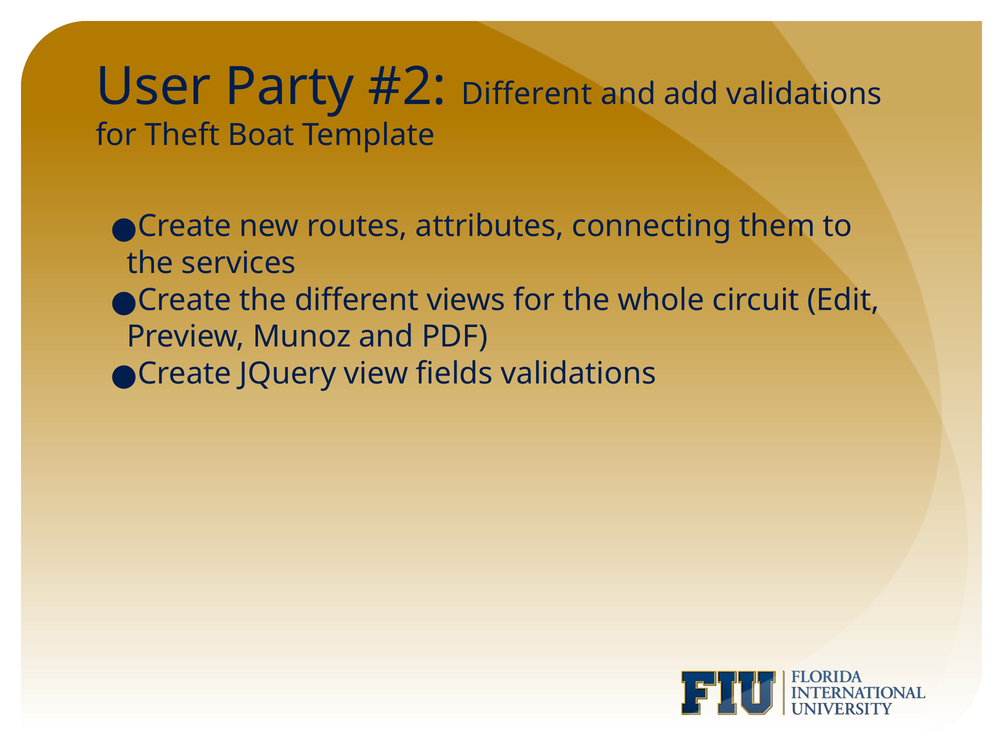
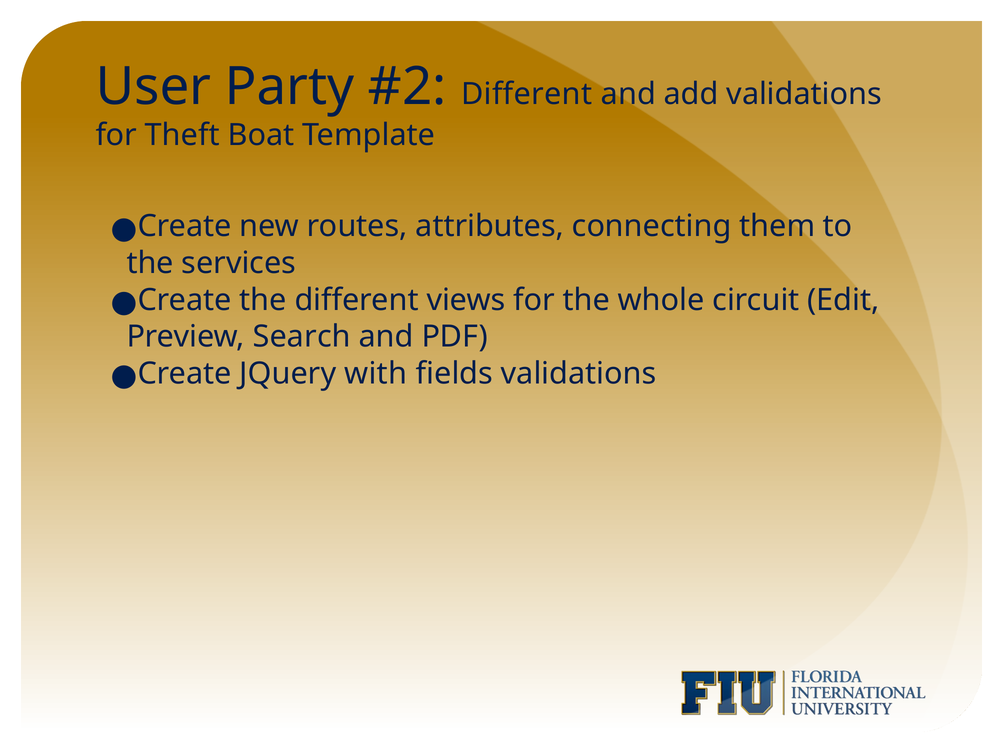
Munoz: Munoz -> Search
view: view -> with
